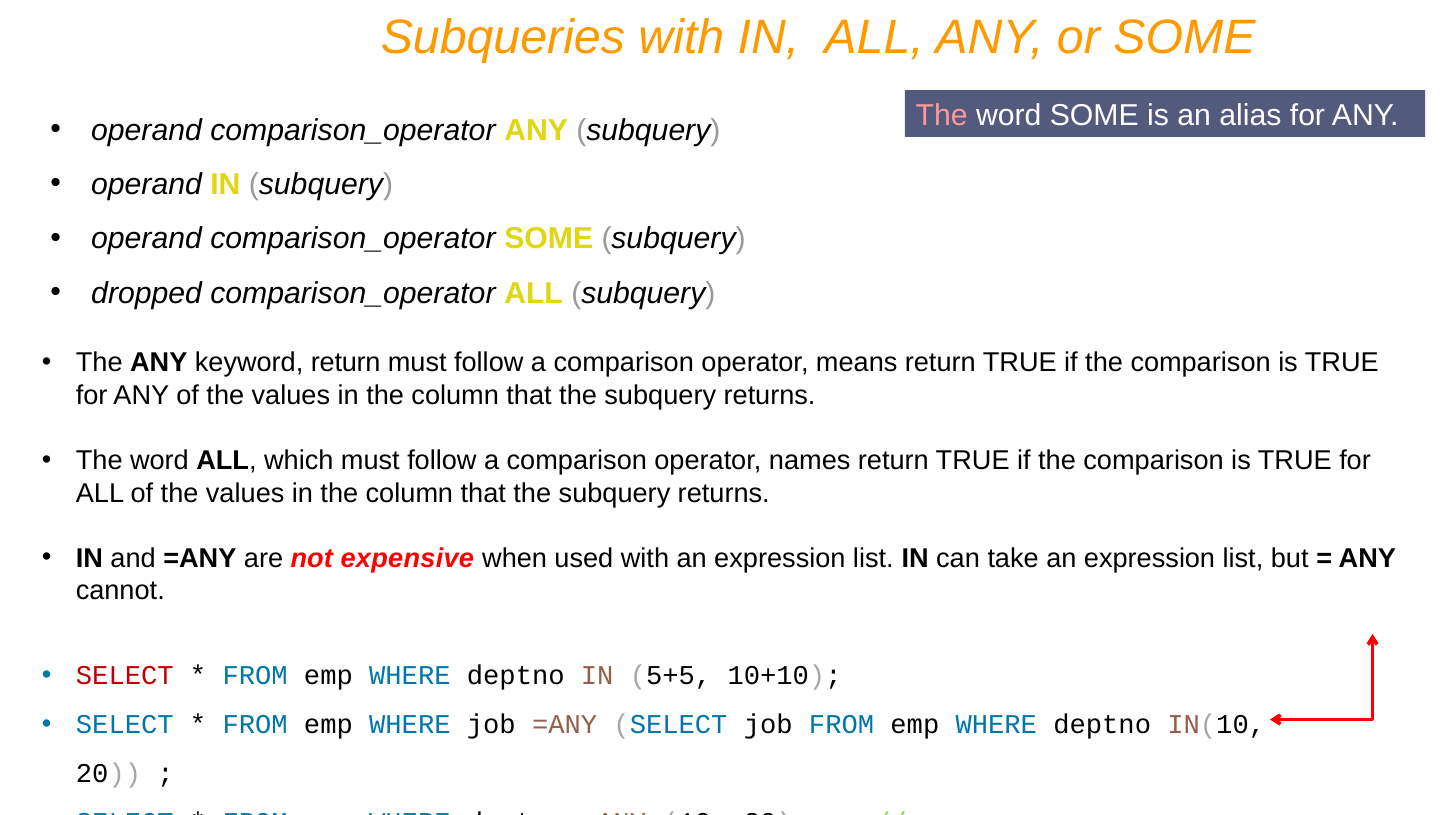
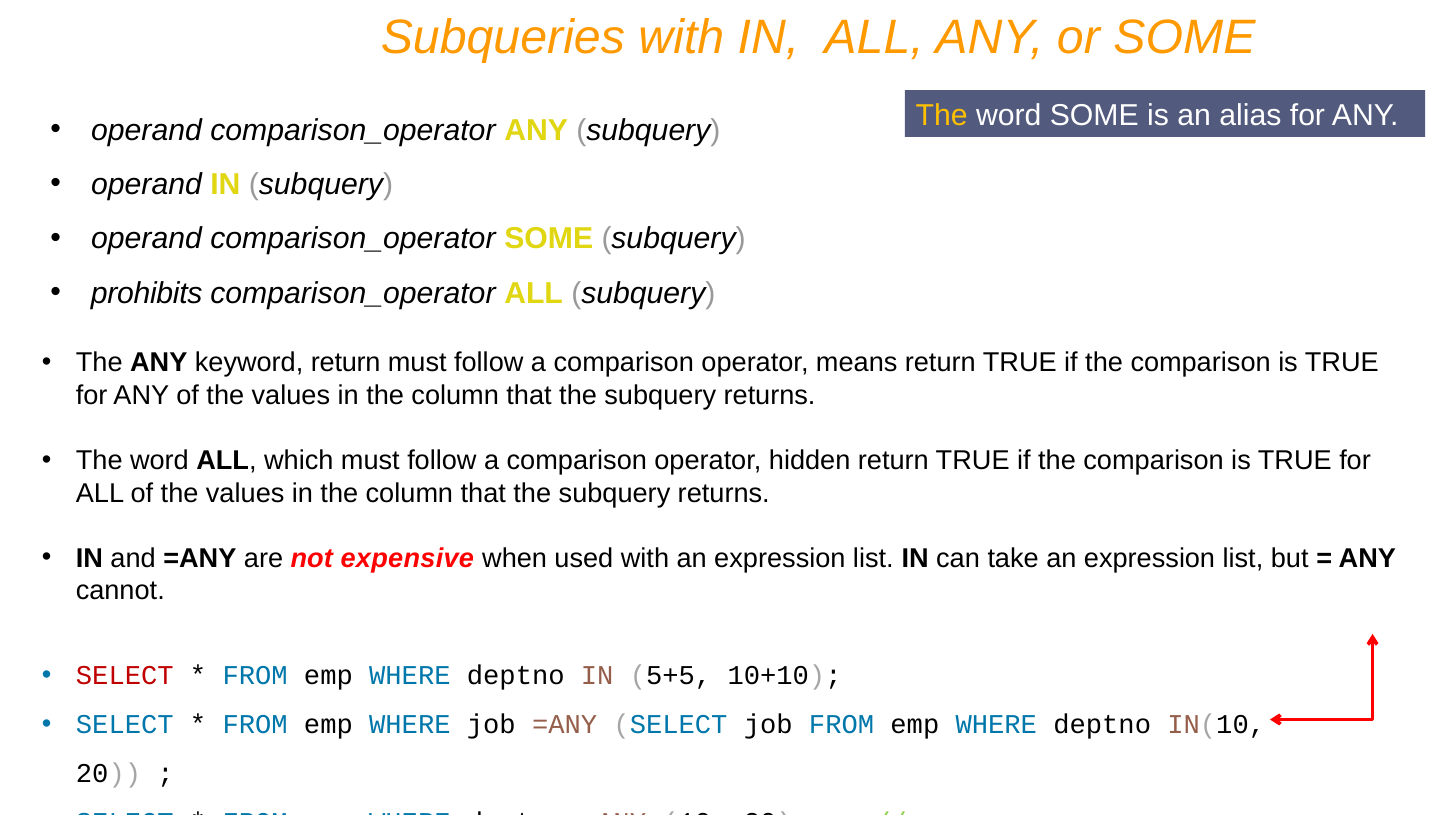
The at (942, 116) colour: pink -> yellow
dropped: dropped -> prohibits
names: names -> hidden
